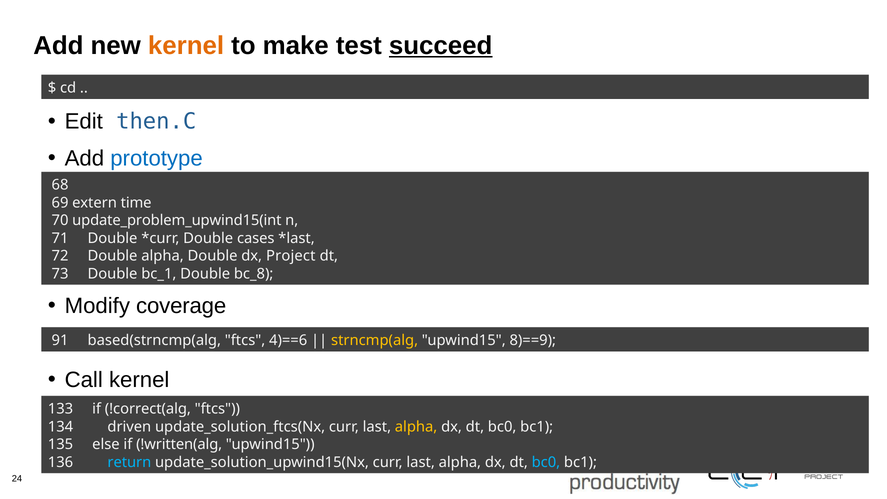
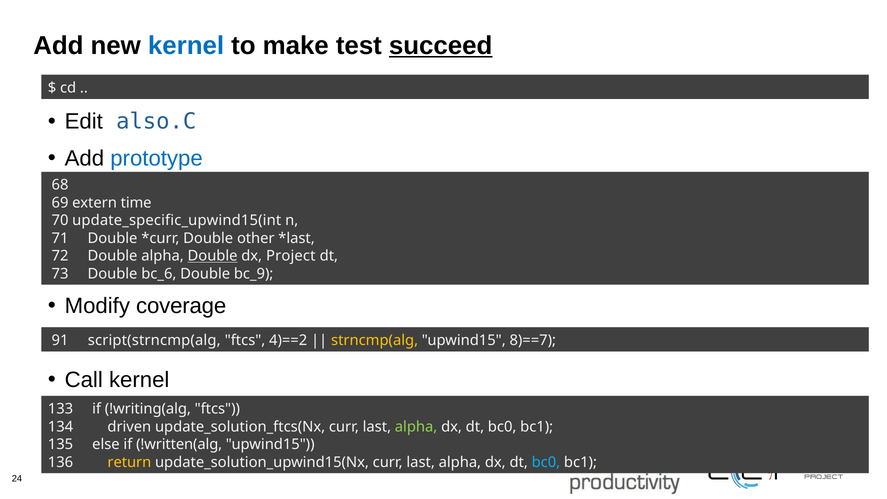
kernel at (186, 46) colour: orange -> blue
then.C: then.C -> also.C
update_problem_upwind15(int: update_problem_upwind15(int -> update_specific_upwind15(int
cases: cases -> other
Double at (213, 256) underline: none -> present
bc_1: bc_1 -> bc_6
bc_8: bc_8 -> bc_9
based(strncmp(alg: based(strncmp(alg -> script(strncmp(alg
4)==6: 4)==6 -> 4)==2
8)==9: 8)==9 -> 8)==7
!correct(alg: !correct(alg -> !writing(alg
alpha at (416, 427) colour: yellow -> light green
return colour: light blue -> yellow
